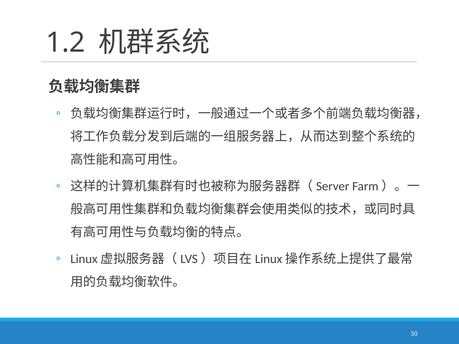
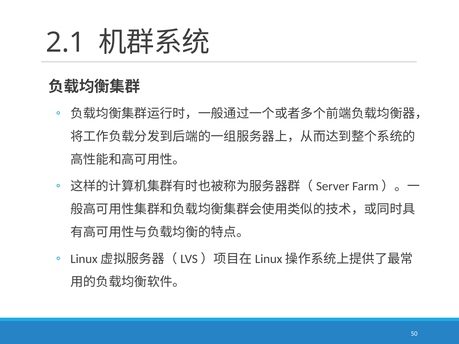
1.2: 1.2 -> 2.1
